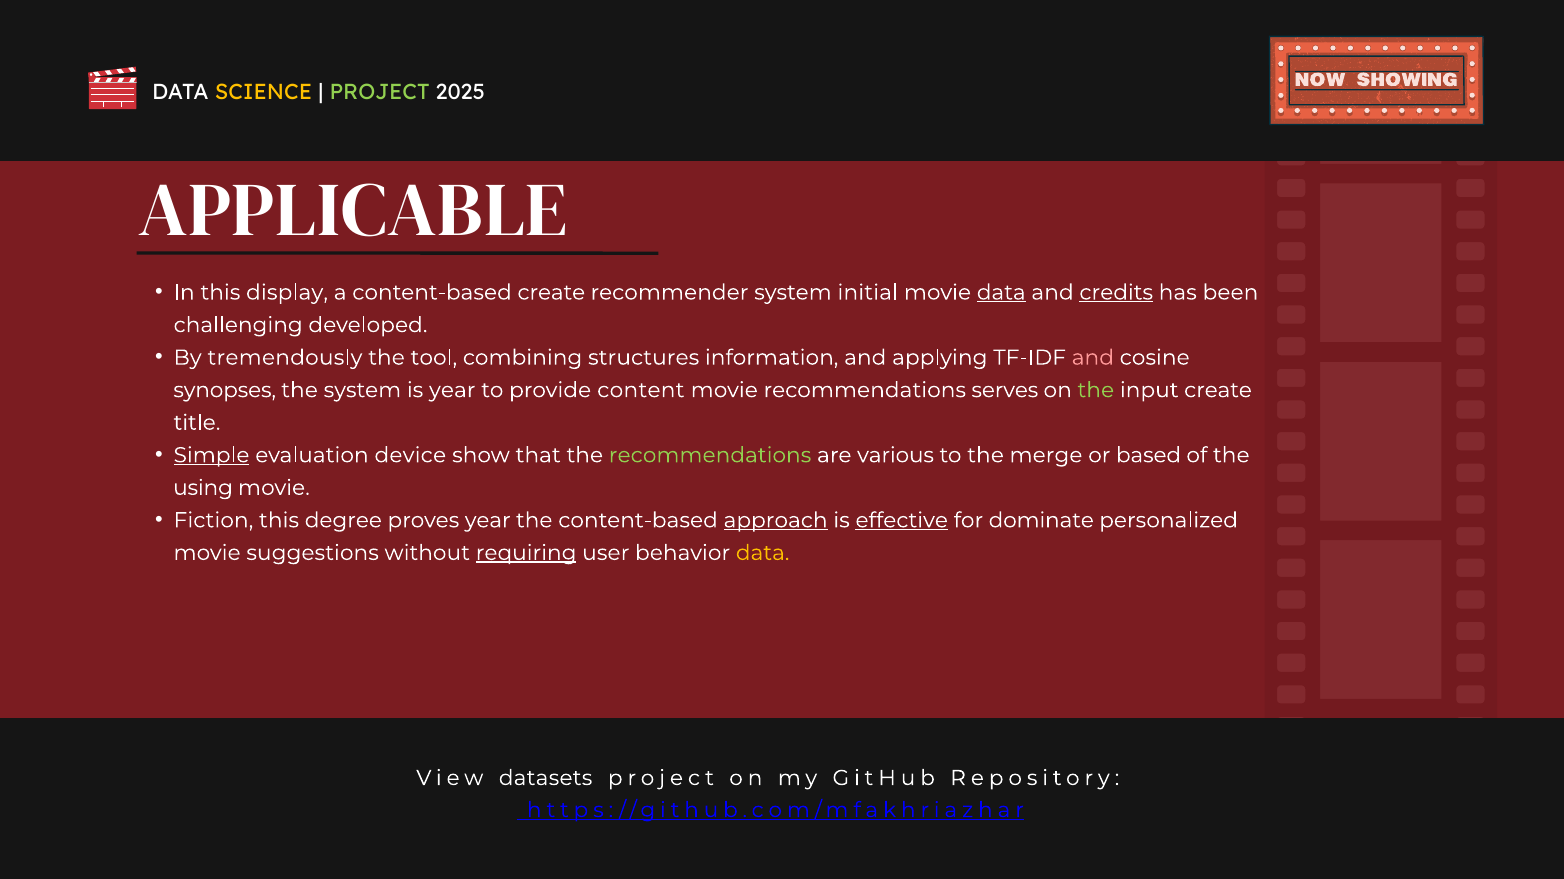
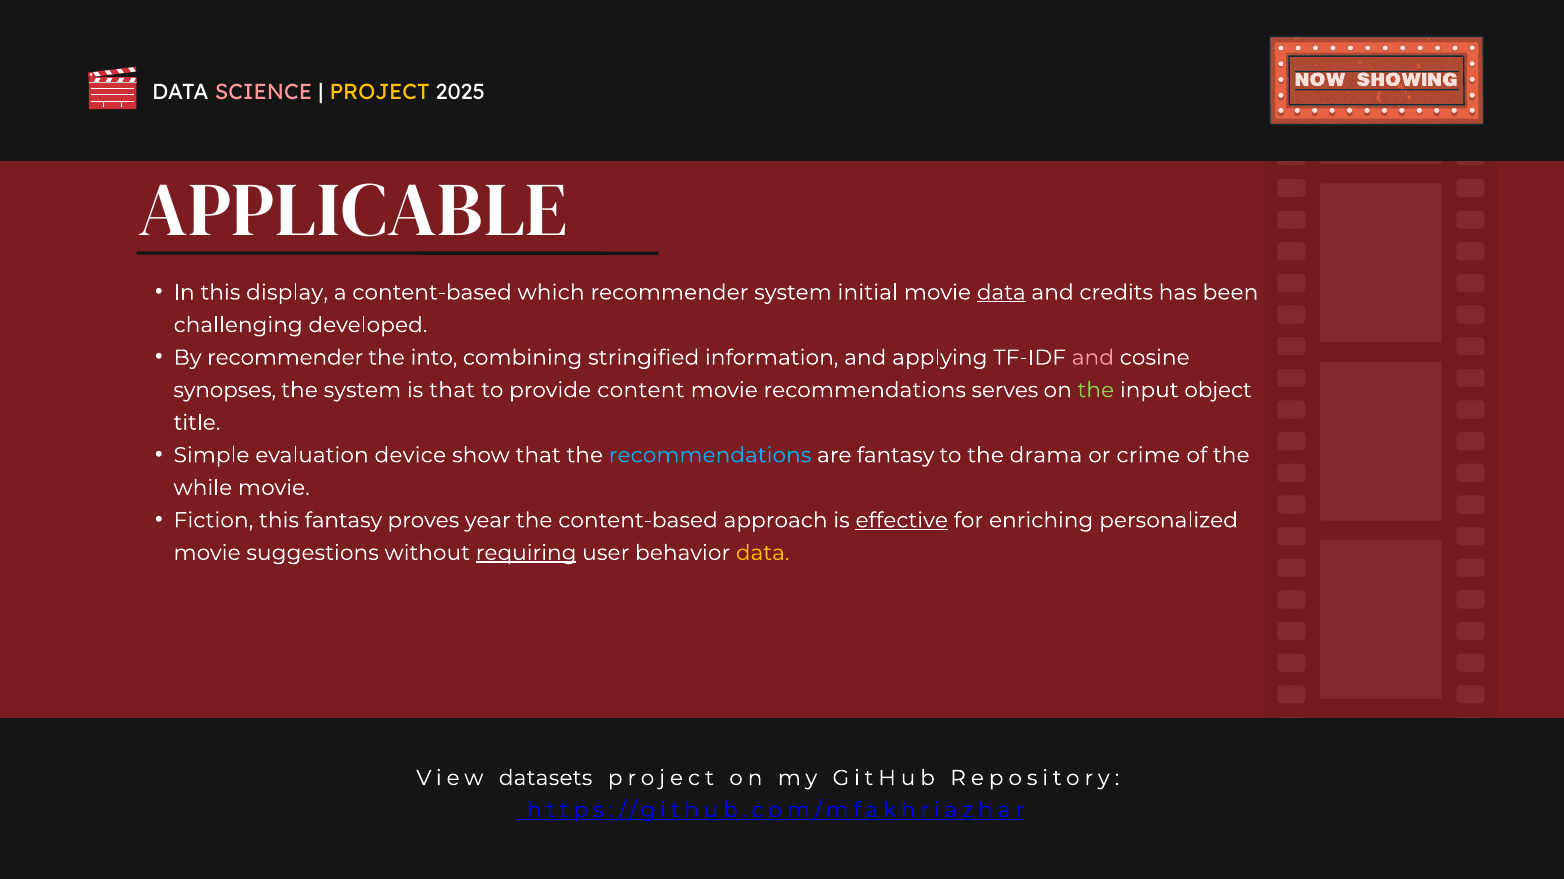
SCIENCE colour: yellow -> pink
PROJECT at (380, 92) colour: light green -> yellow
content-based create: create -> which
credits underline: present -> none
By tremendously: tremendously -> recommender
tool: tool -> into
structures: structures -> stringified
is year: year -> that
input create: create -> object
Simple underline: present -> none
recommendations at (710, 456) colour: light green -> light blue
are various: various -> fantasy
merge: merge -> drama
based: based -> crime
using: using -> while
this degree: degree -> fantasy
approach underline: present -> none
dominate: dominate -> enriching
